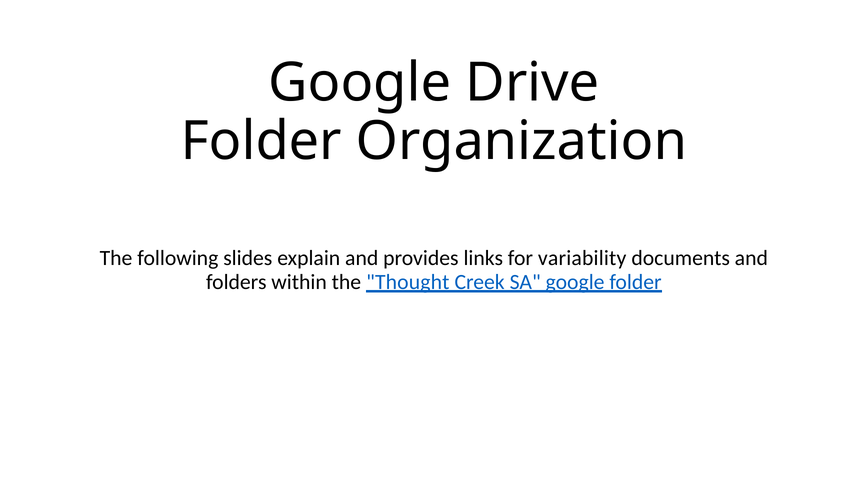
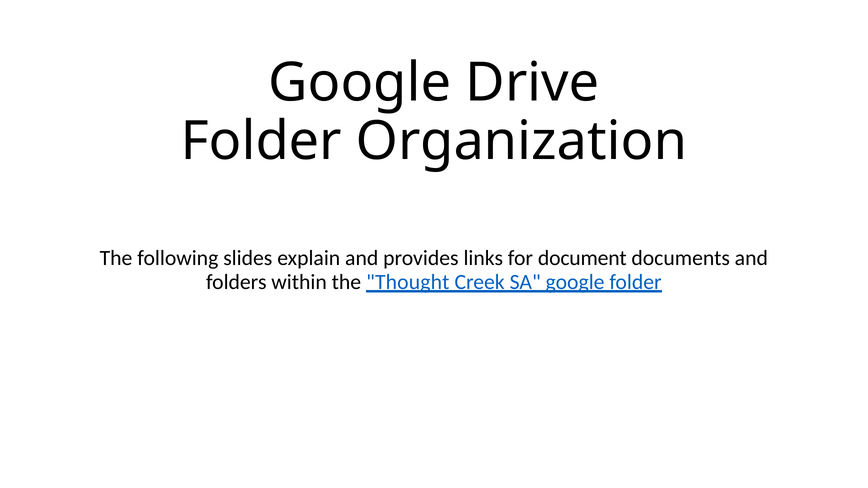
variability: variability -> document
